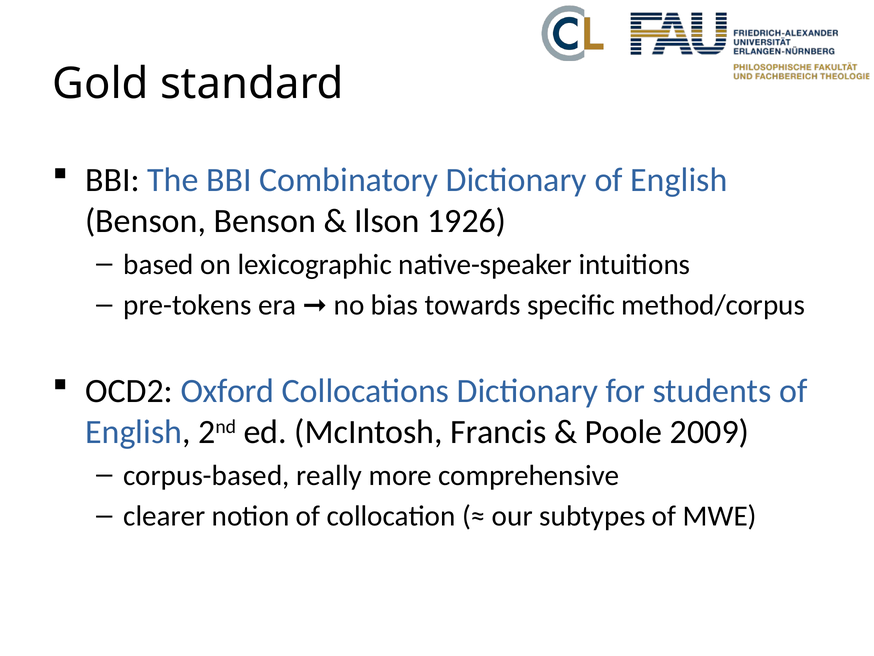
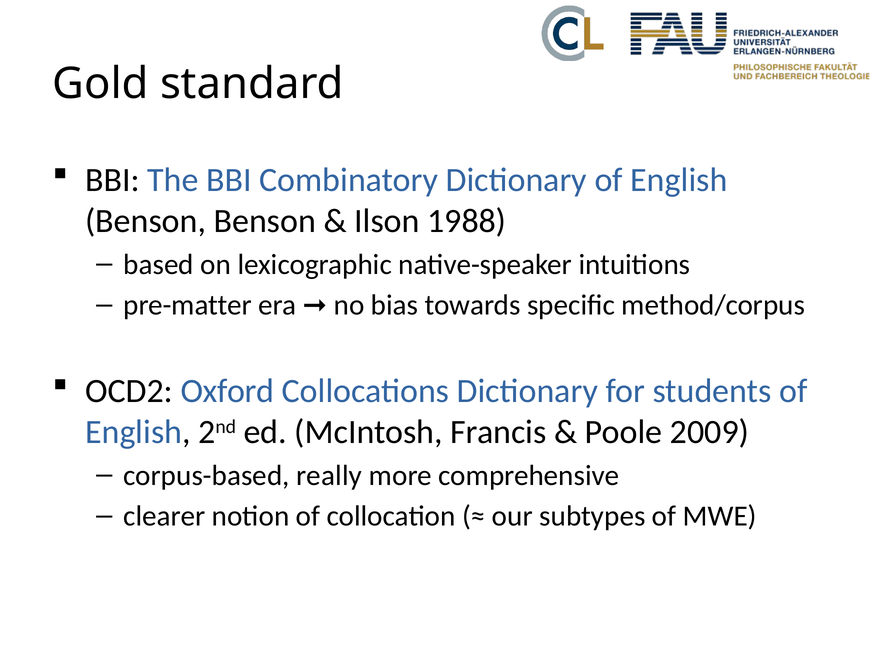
1926: 1926 -> 1988
pre-tokens: pre-tokens -> pre-matter
